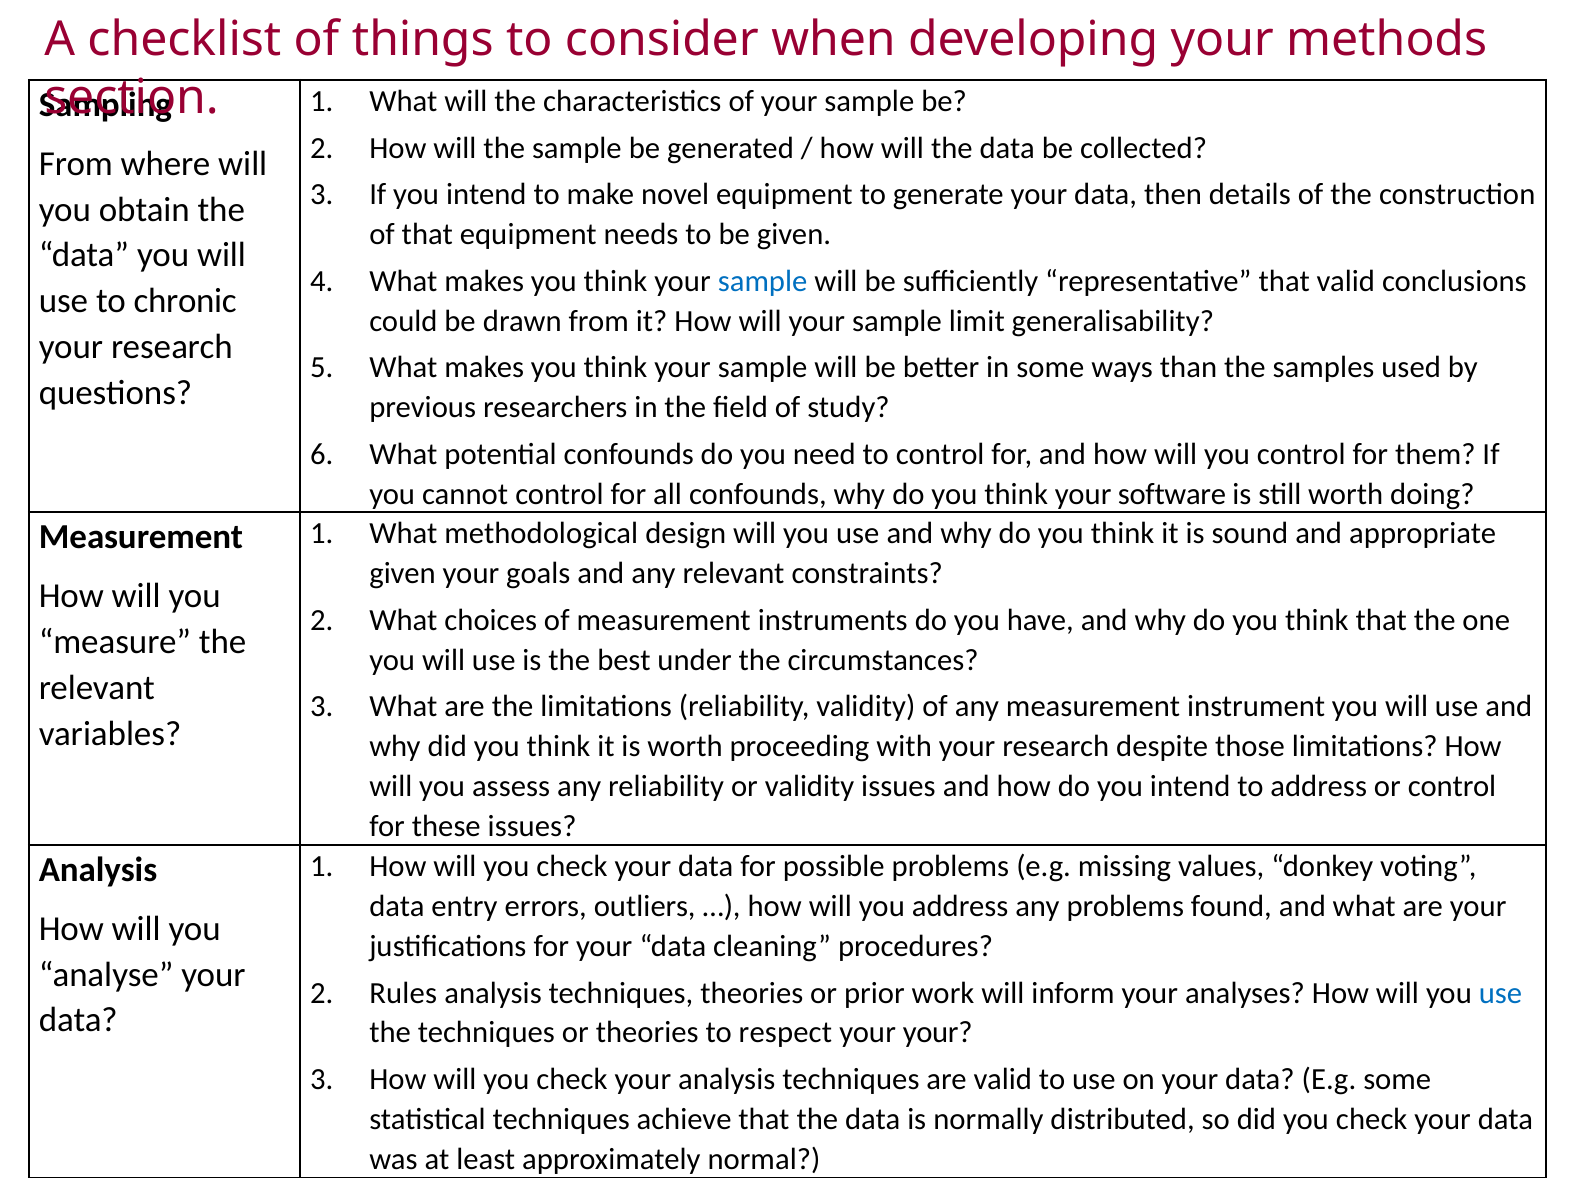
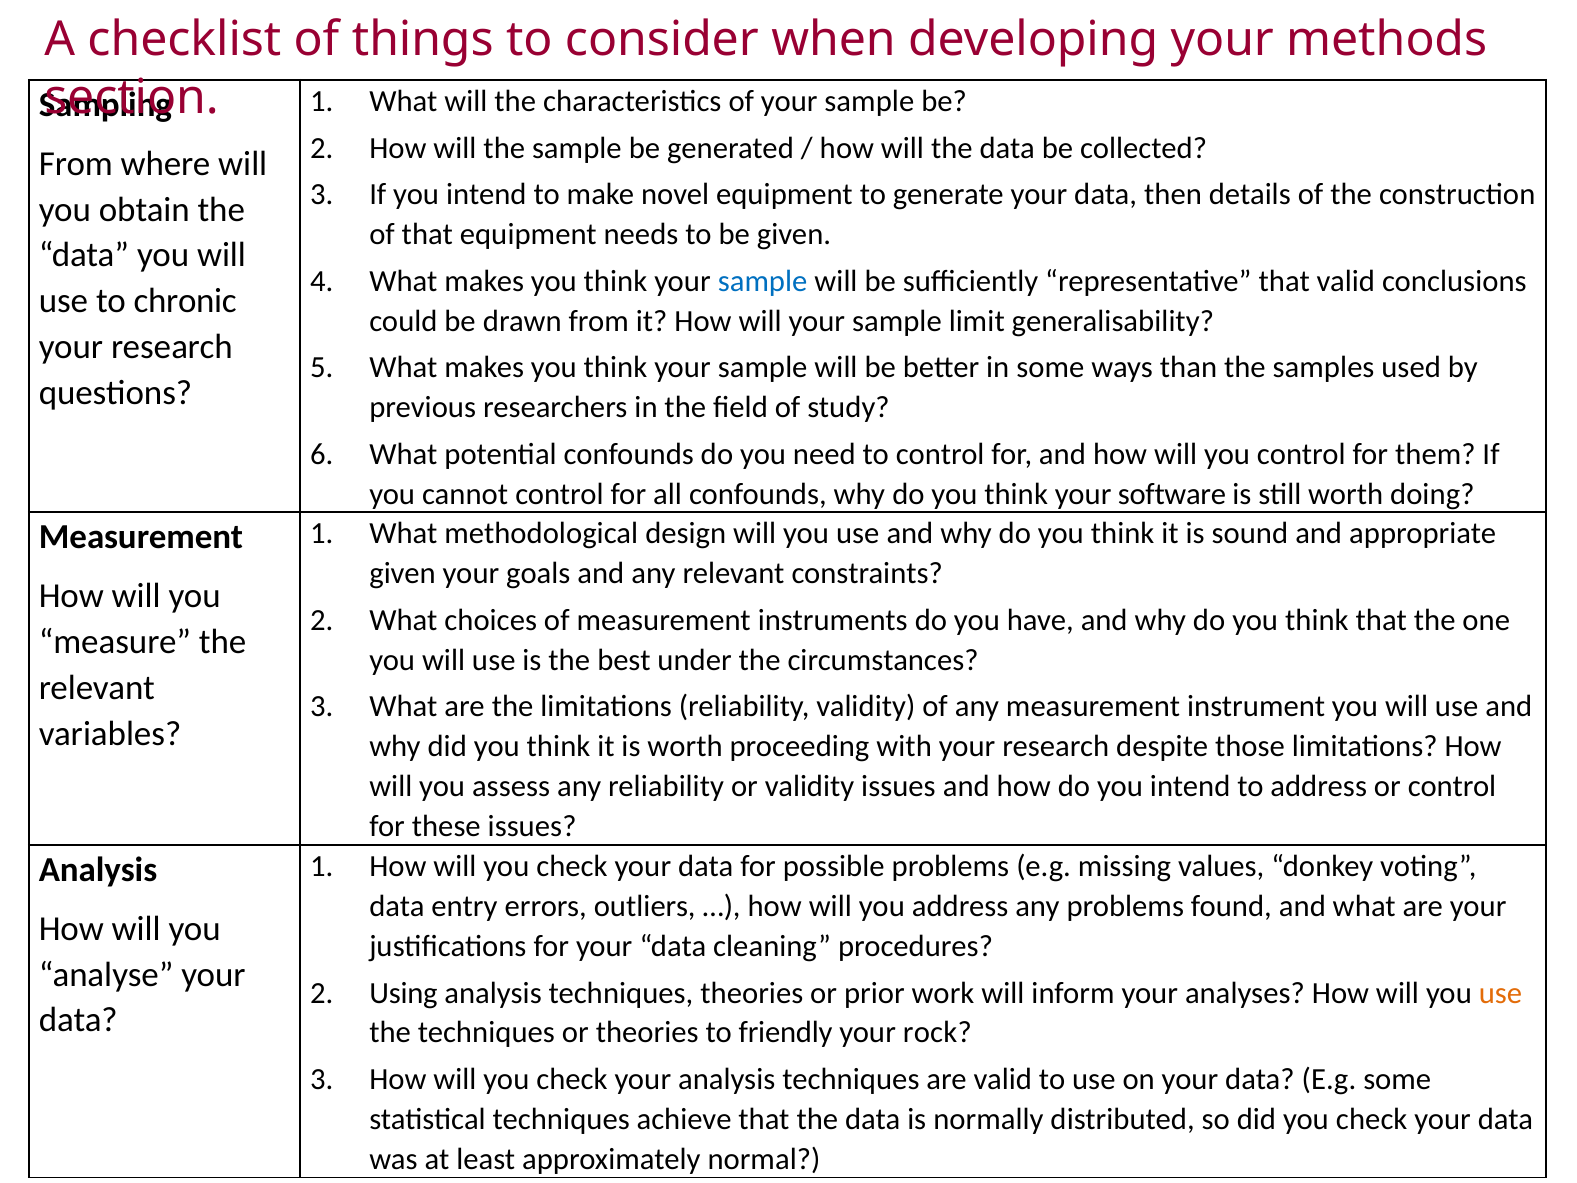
Rules: Rules -> Using
use at (1501, 993) colour: blue -> orange
respect: respect -> friendly
your your: your -> rock
